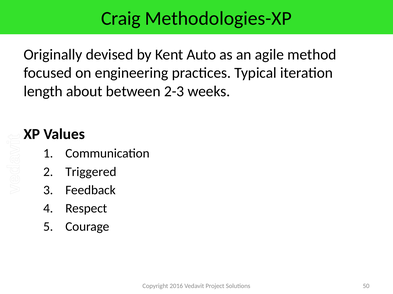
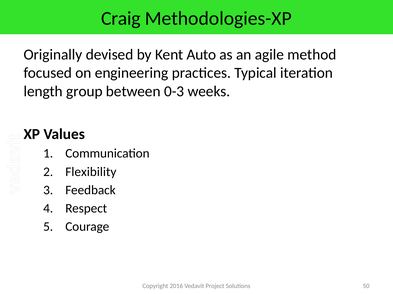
about: about -> group
2-3: 2-3 -> 0-3
Triggered: Triggered -> Flexibility
